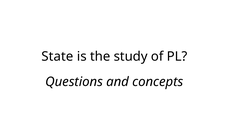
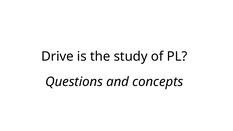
State: State -> Drive
